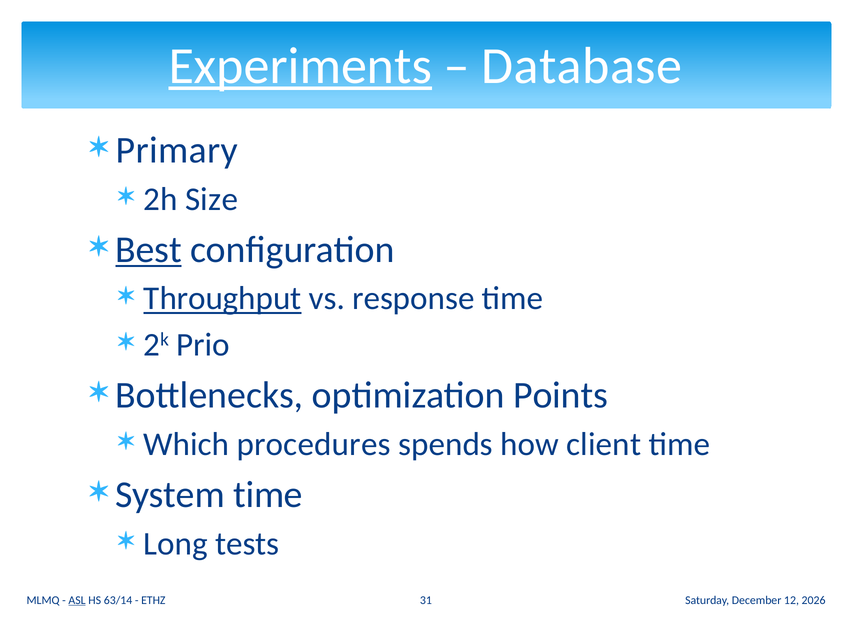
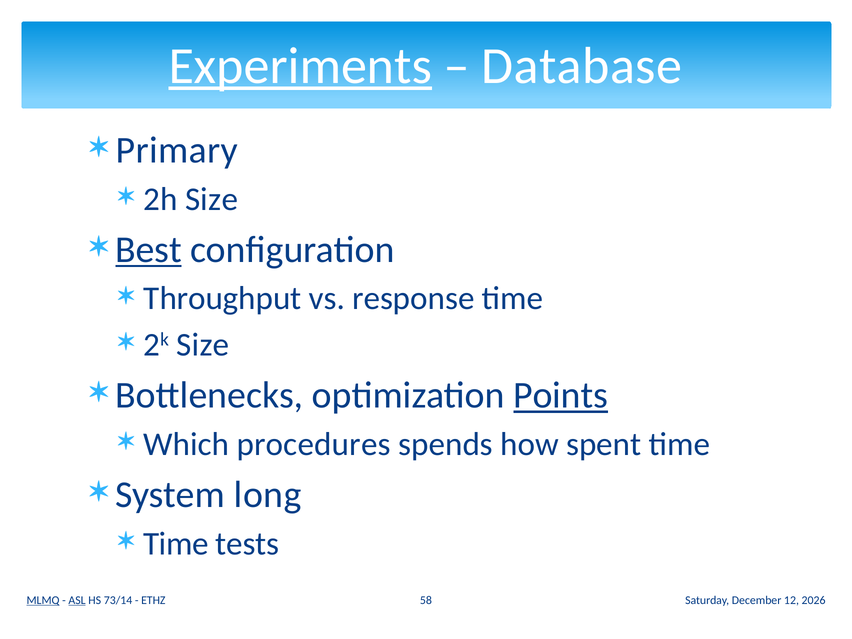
Throughput underline: present -> none
2k Prio: Prio -> Size
Points underline: none -> present
client: client -> spent
System time: time -> long
Long at (176, 544): Long -> Time
MLMQ underline: none -> present
63/14: 63/14 -> 73/14
31: 31 -> 58
